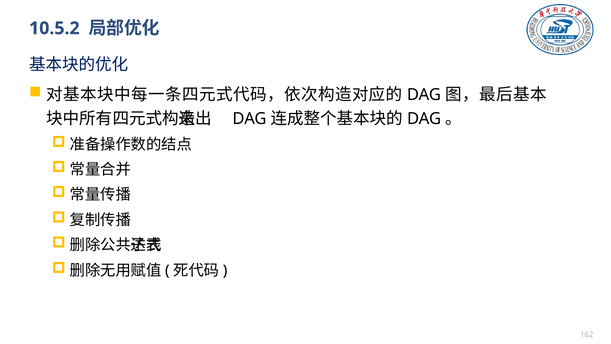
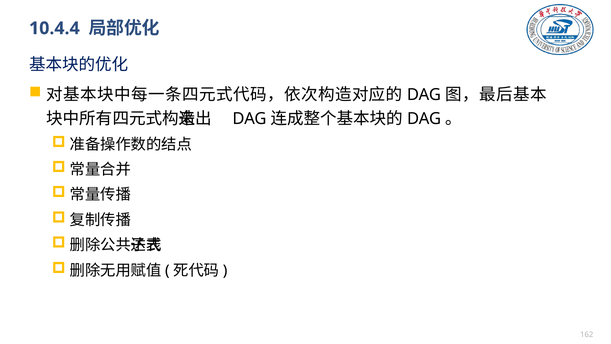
10.5.2: 10.5.2 -> 10.4.4
